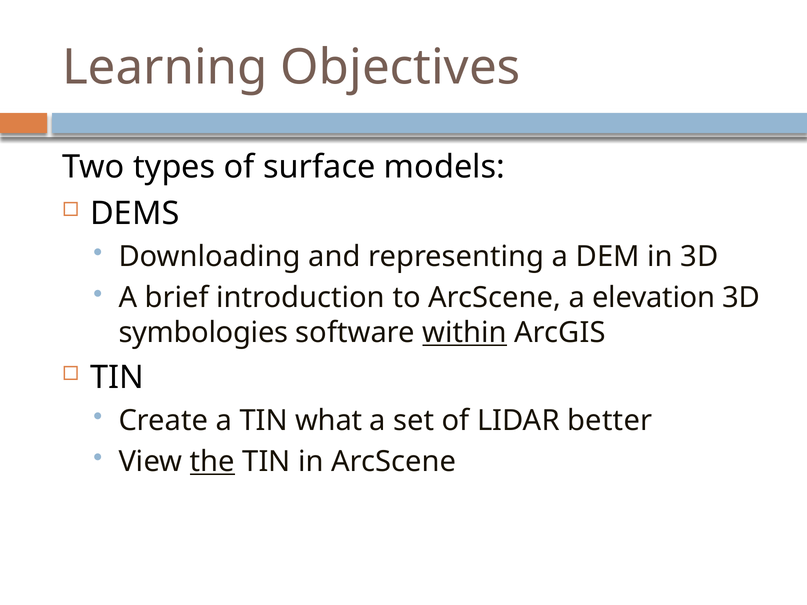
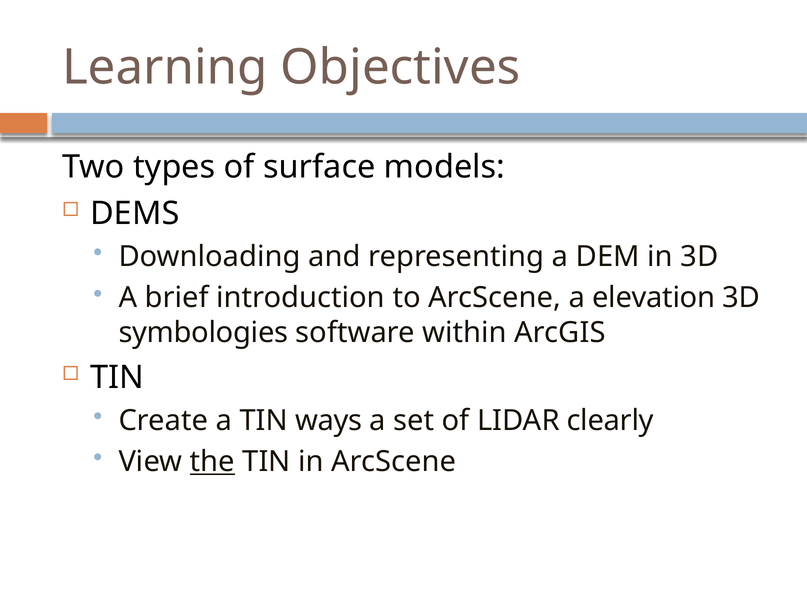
within underline: present -> none
what: what -> ways
better: better -> clearly
